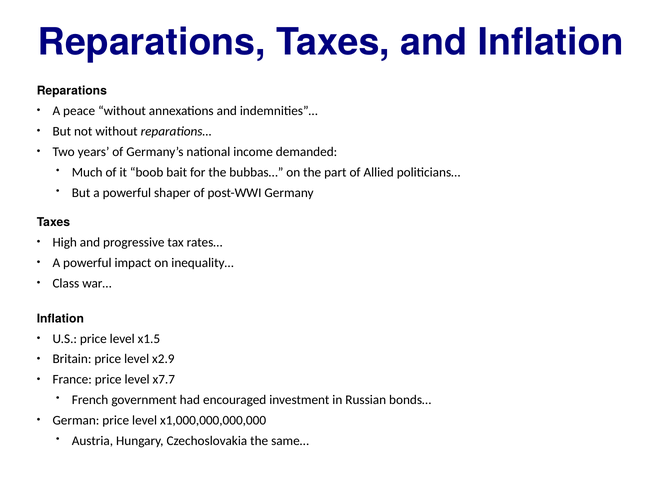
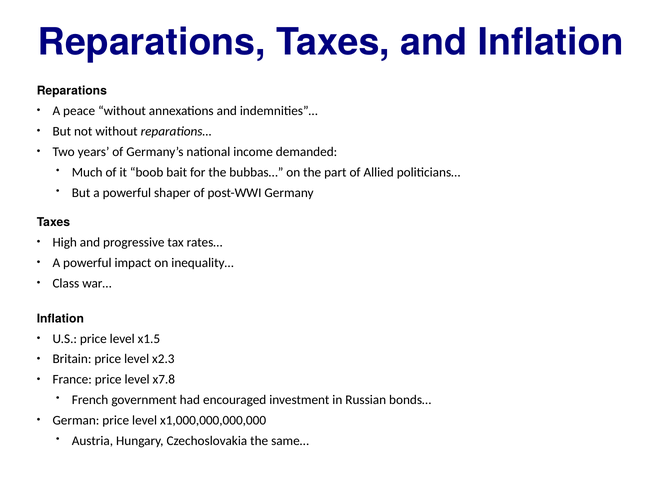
x2.9: x2.9 -> x2.3
x7.7: x7.7 -> x7.8
